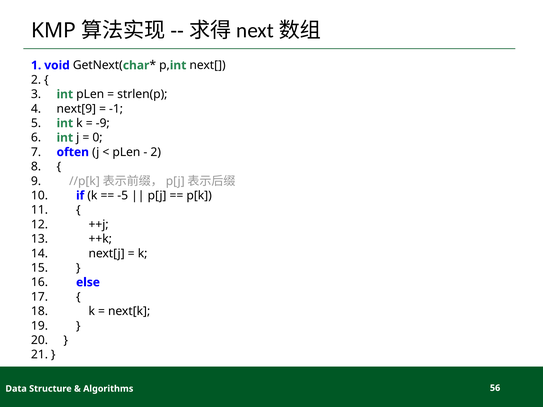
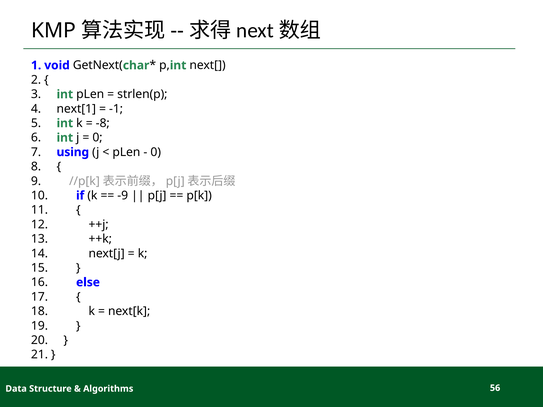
next[9: next[9 -> next[1
-9: -9 -> -8
often: often -> using
2 at (156, 152): 2 -> 0
-5: -5 -> -9
